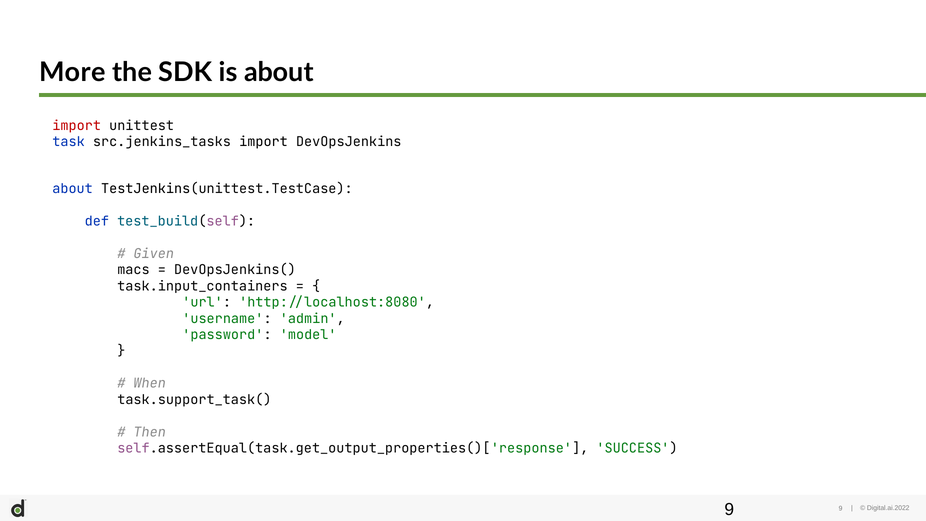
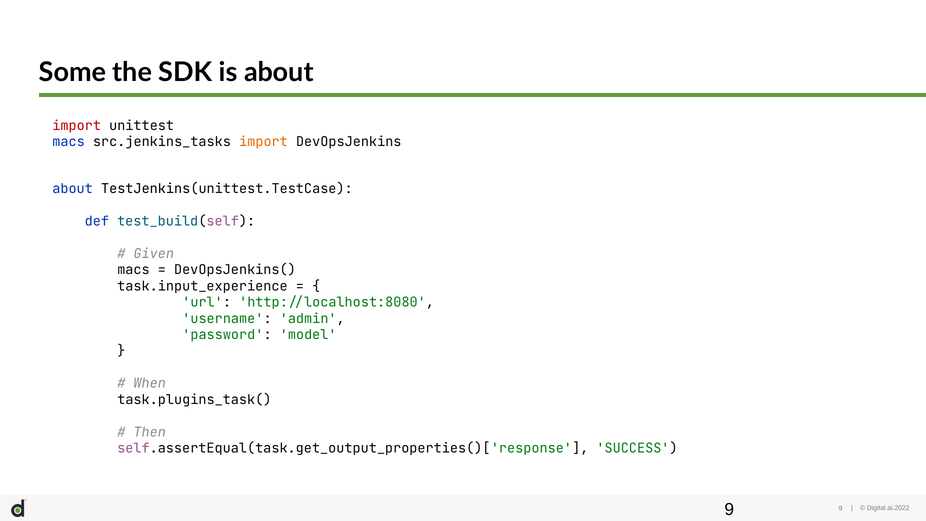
More: More -> Some
task at (69, 142): task -> macs
import at (264, 142) colour: black -> orange
task.input_containers: task.input_containers -> task.input_experience
task.support_task(: task.support_task( -> task.plugins_task(
